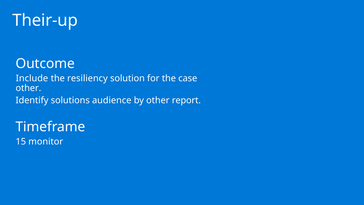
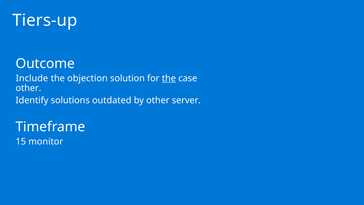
Their-up: Their-up -> Tiers-up
resiliency: resiliency -> objection
the at (169, 78) underline: none -> present
audience: audience -> outdated
report: report -> server
